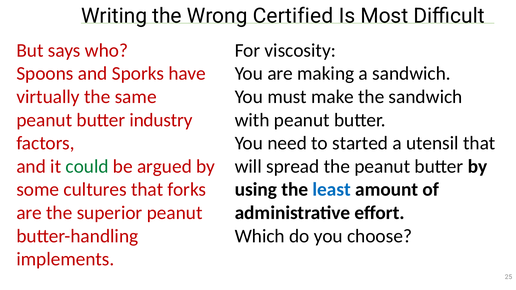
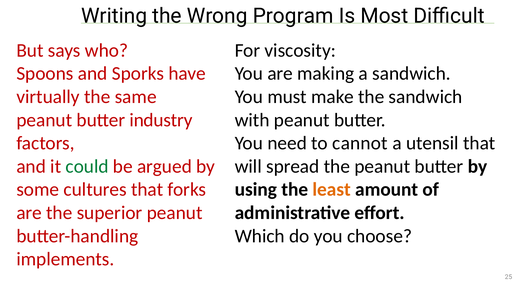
Certified: Certified -> Program
started: started -> cannot
least colour: blue -> orange
